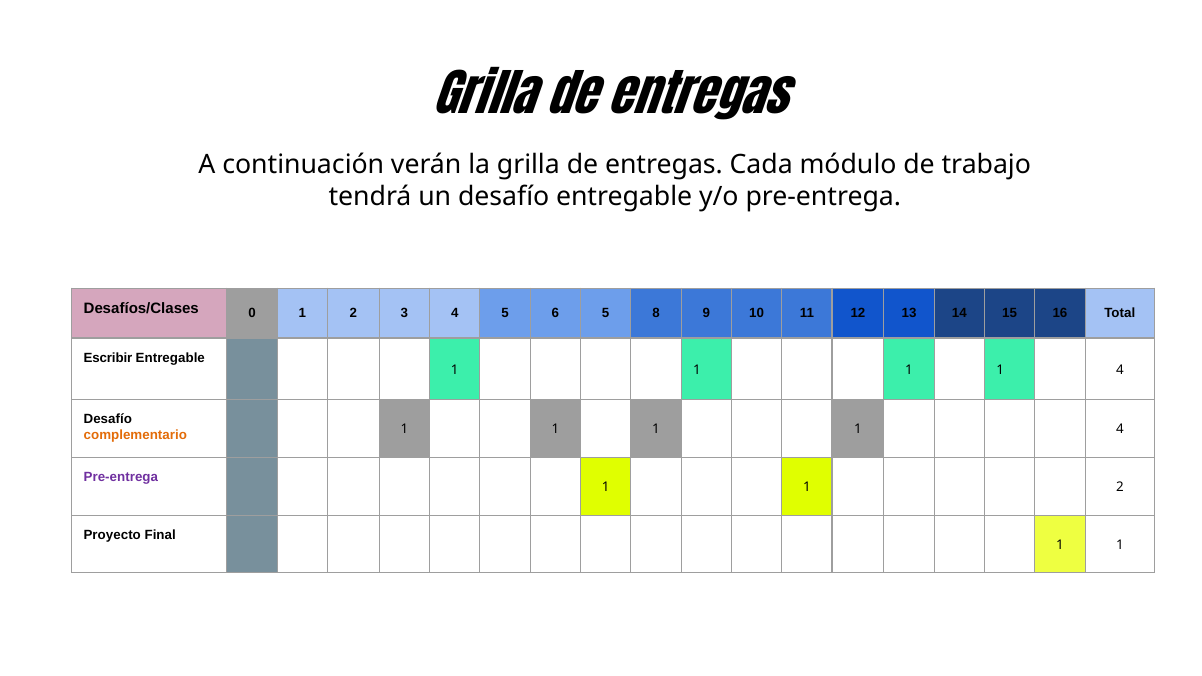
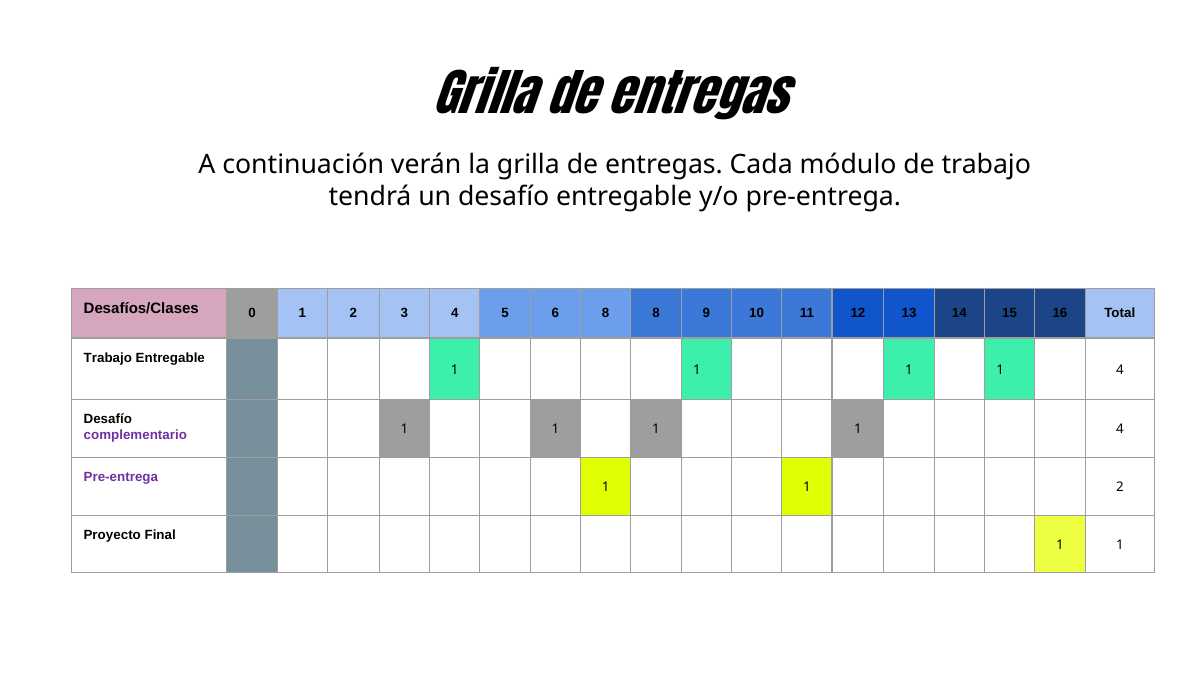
6 5: 5 -> 8
Escribir at (108, 358): Escribir -> Trabajo
complementario colour: orange -> purple
